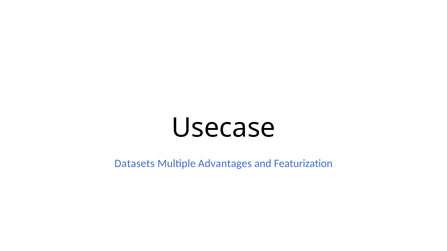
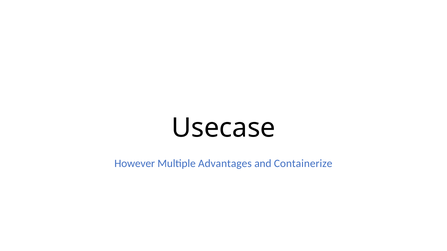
Datasets: Datasets -> However
Featurization: Featurization -> Containerize
